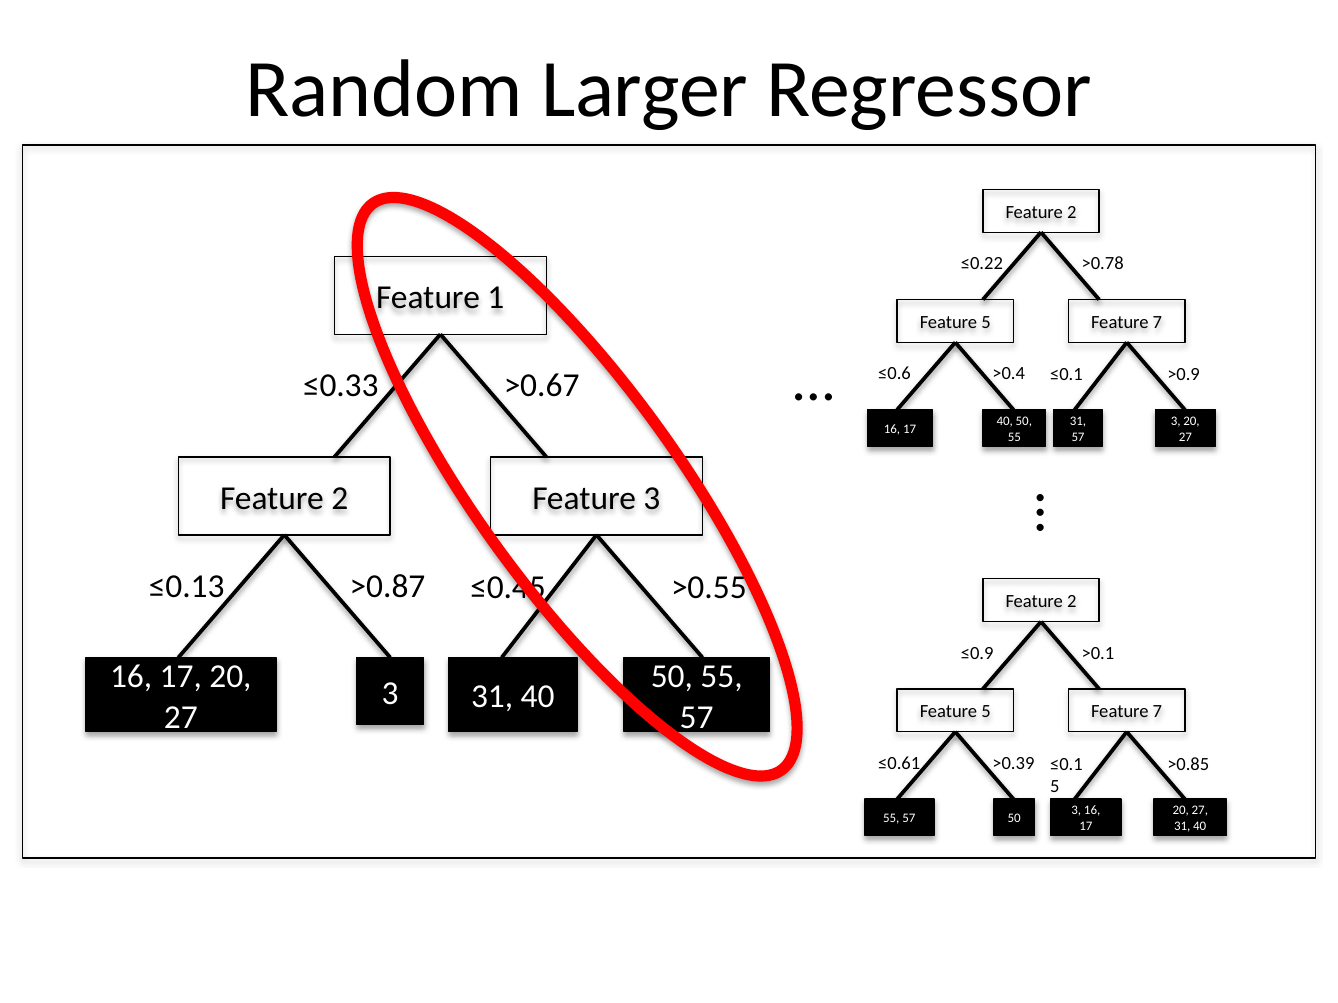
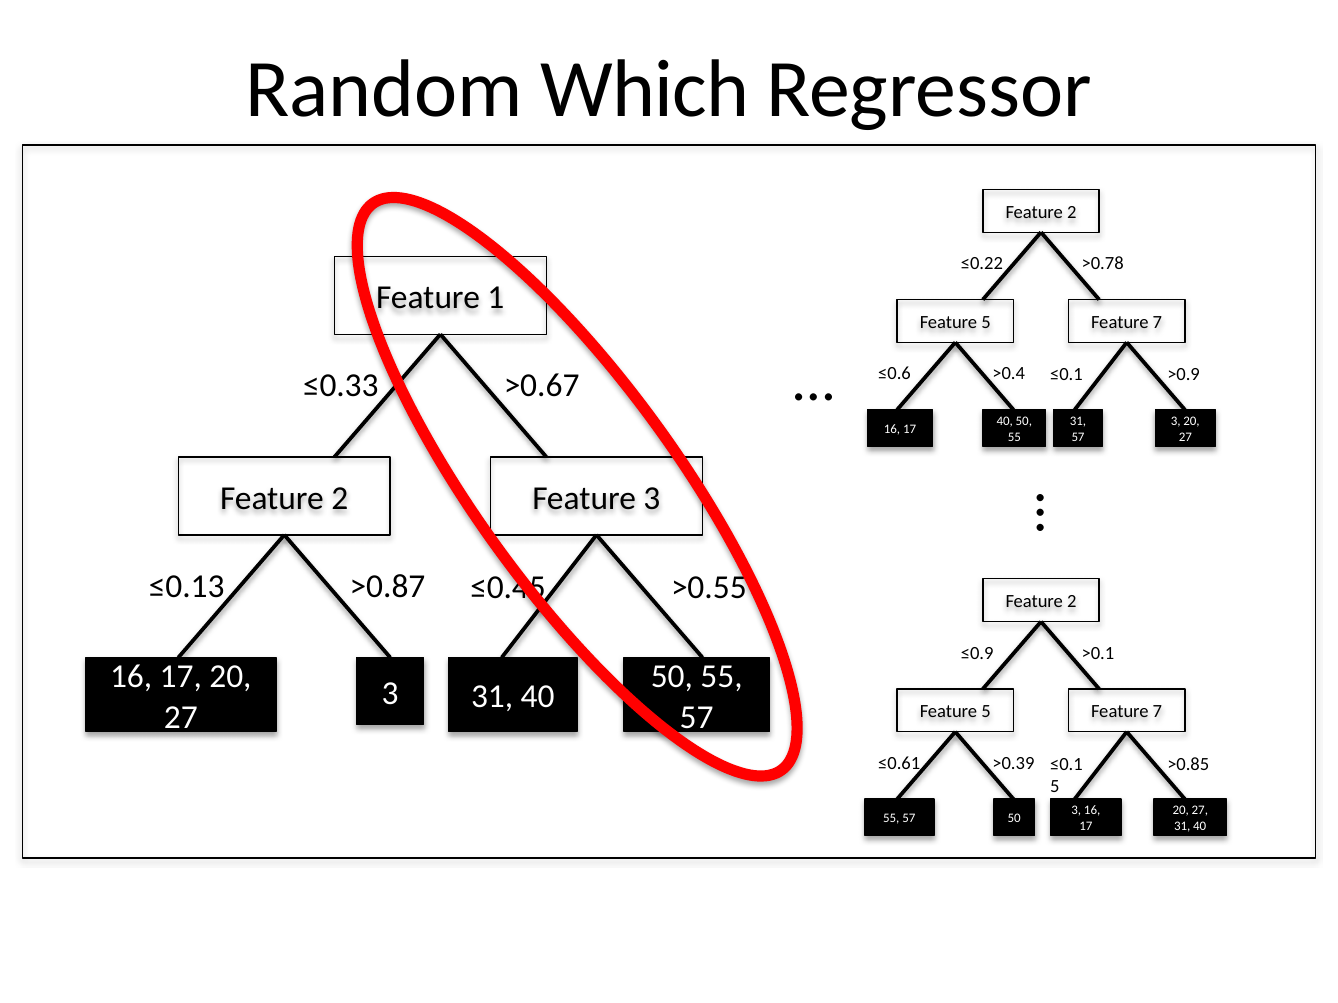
Larger: Larger -> Which
